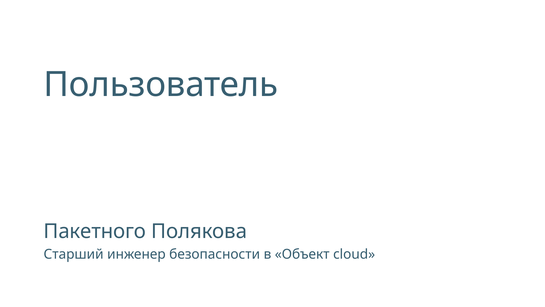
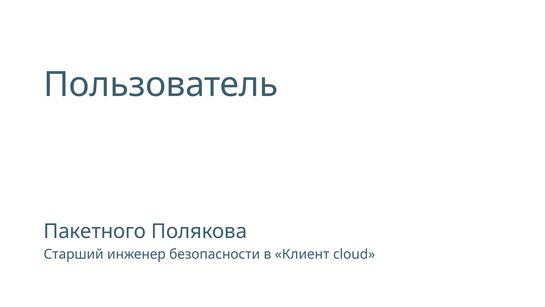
Объект: Объект -> Клиент
